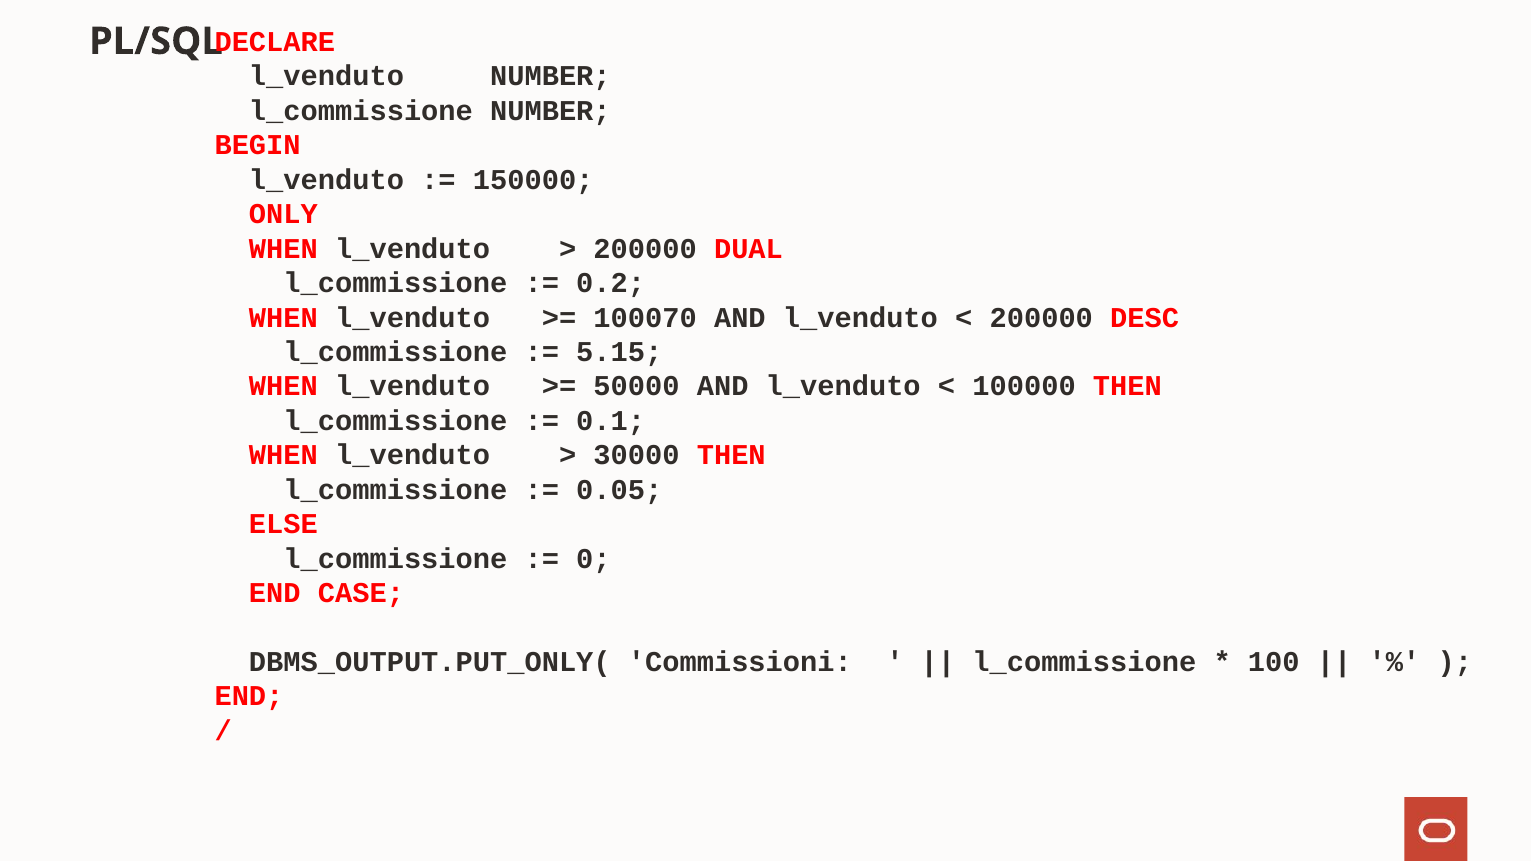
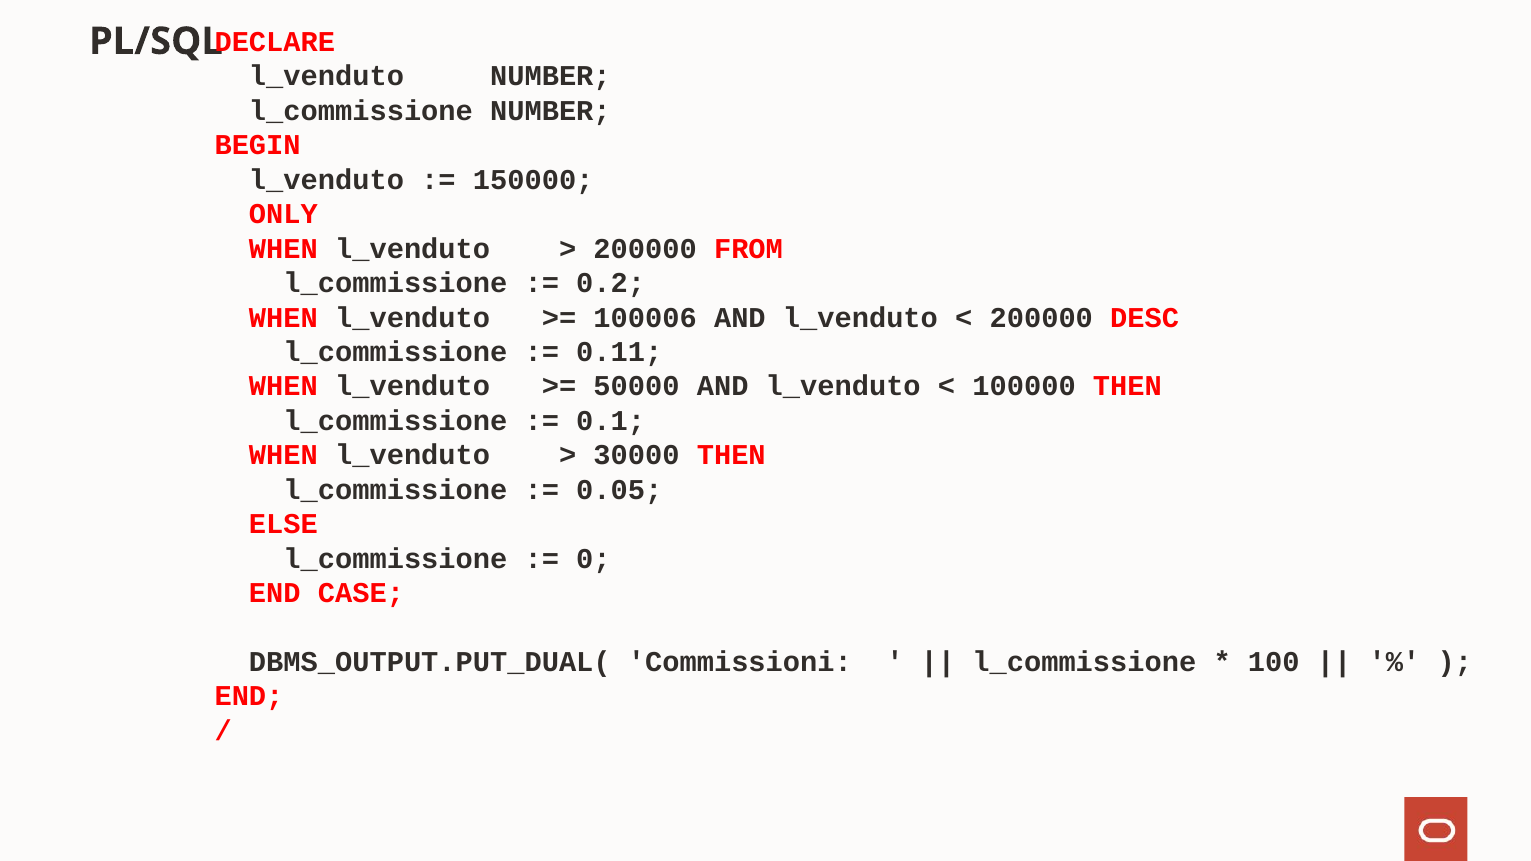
DUAL: DUAL -> FROM
100070: 100070 -> 100006
5.15: 5.15 -> 0.11
DBMS_OUTPUT.PUT_ONLY(: DBMS_OUTPUT.PUT_ONLY( -> DBMS_OUTPUT.PUT_DUAL(
